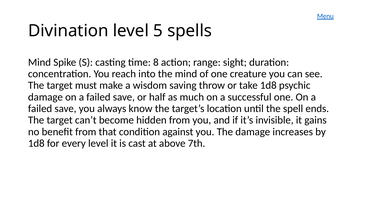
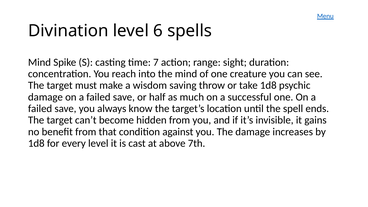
5: 5 -> 6
8: 8 -> 7
